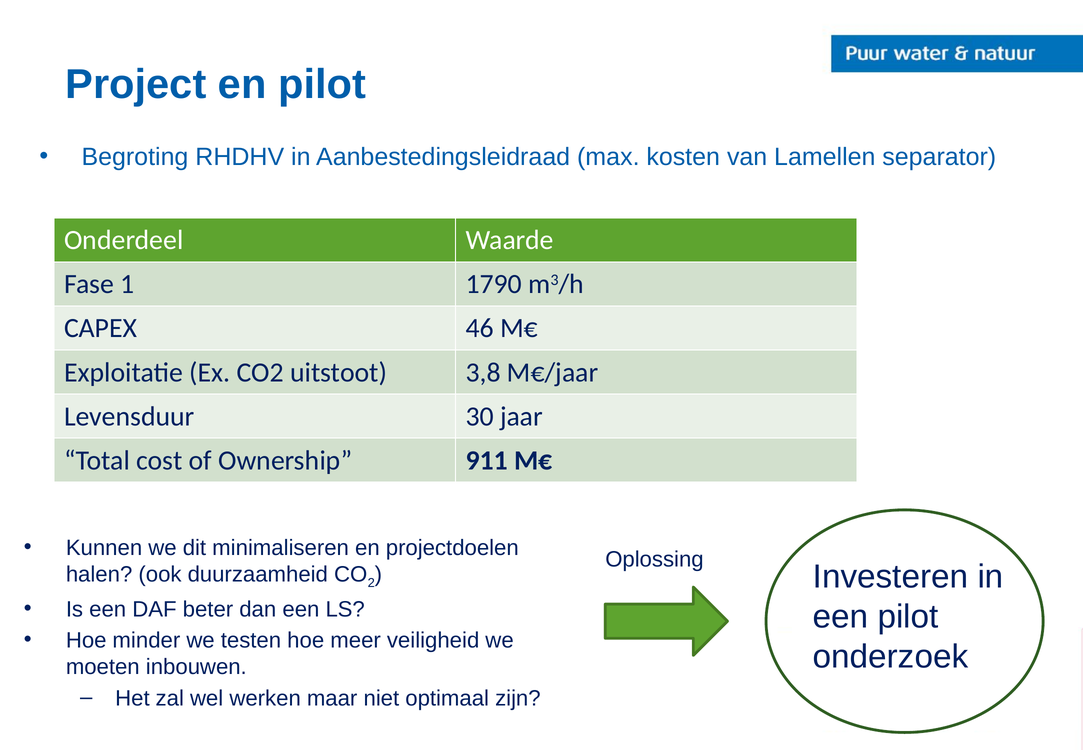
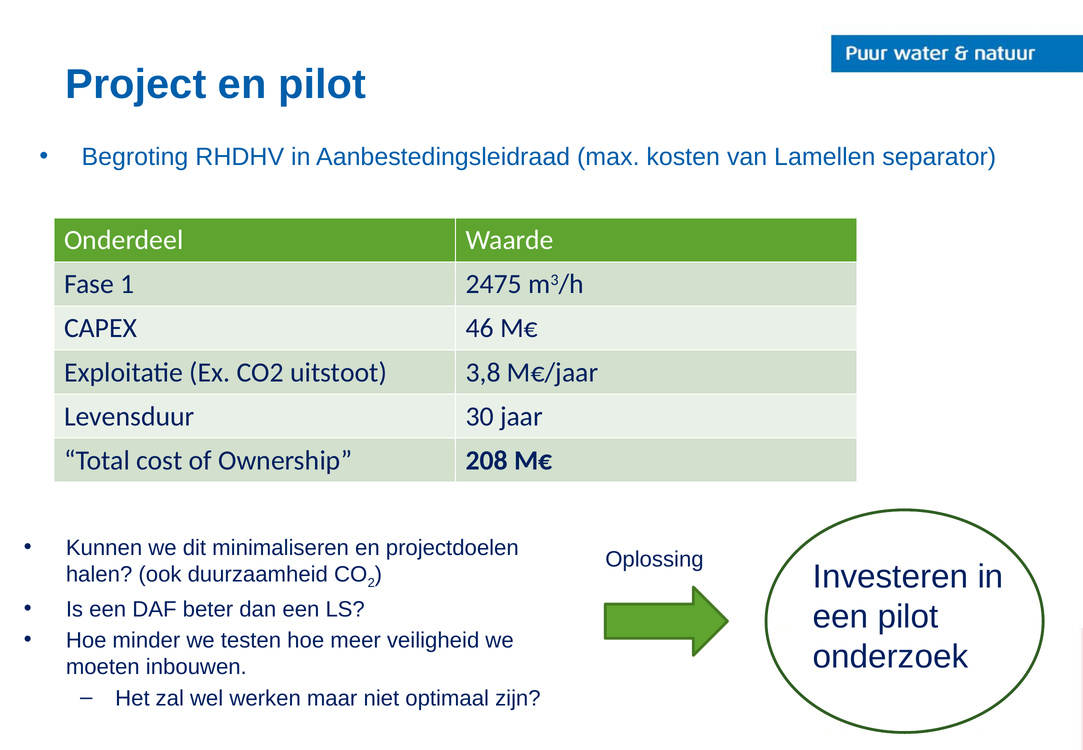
1790: 1790 -> 2475
911: 911 -> 208
